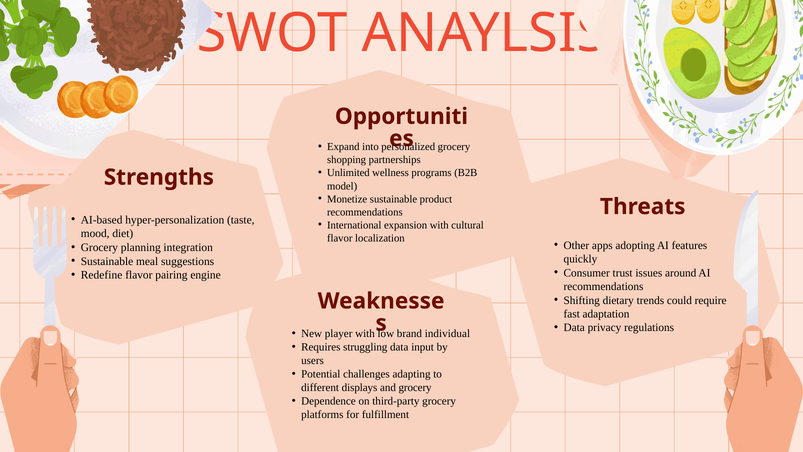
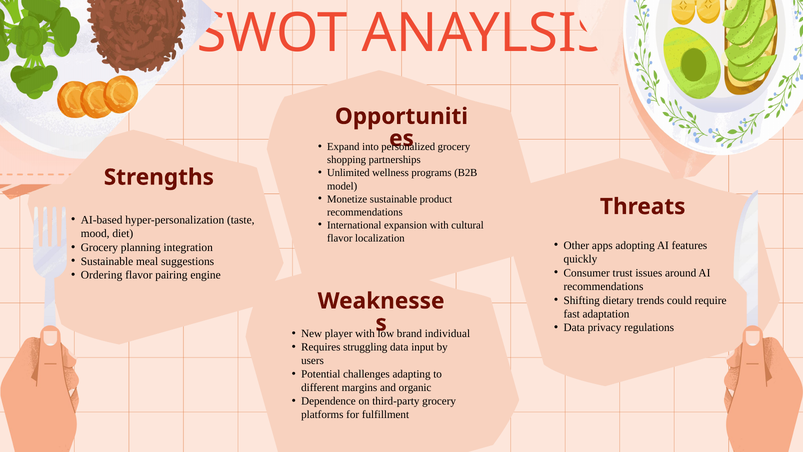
Redefine: Redefine -> Ordering
displays: displays -> margins
and grocery: grocery -> organic
